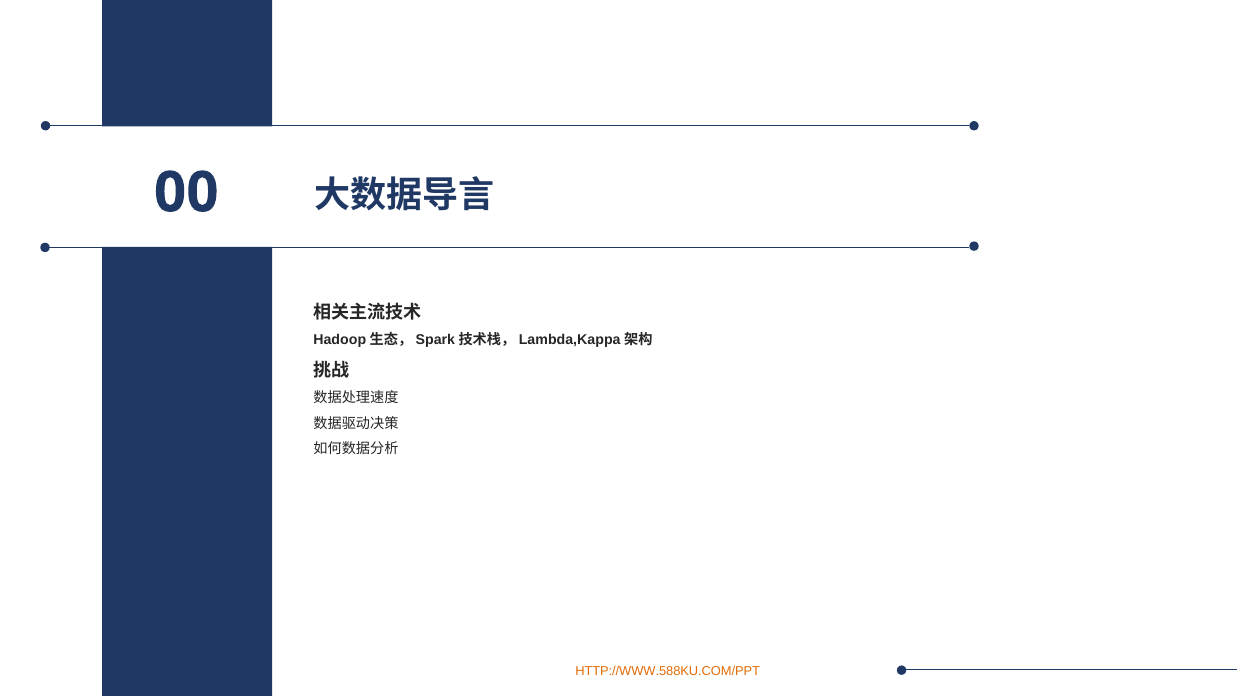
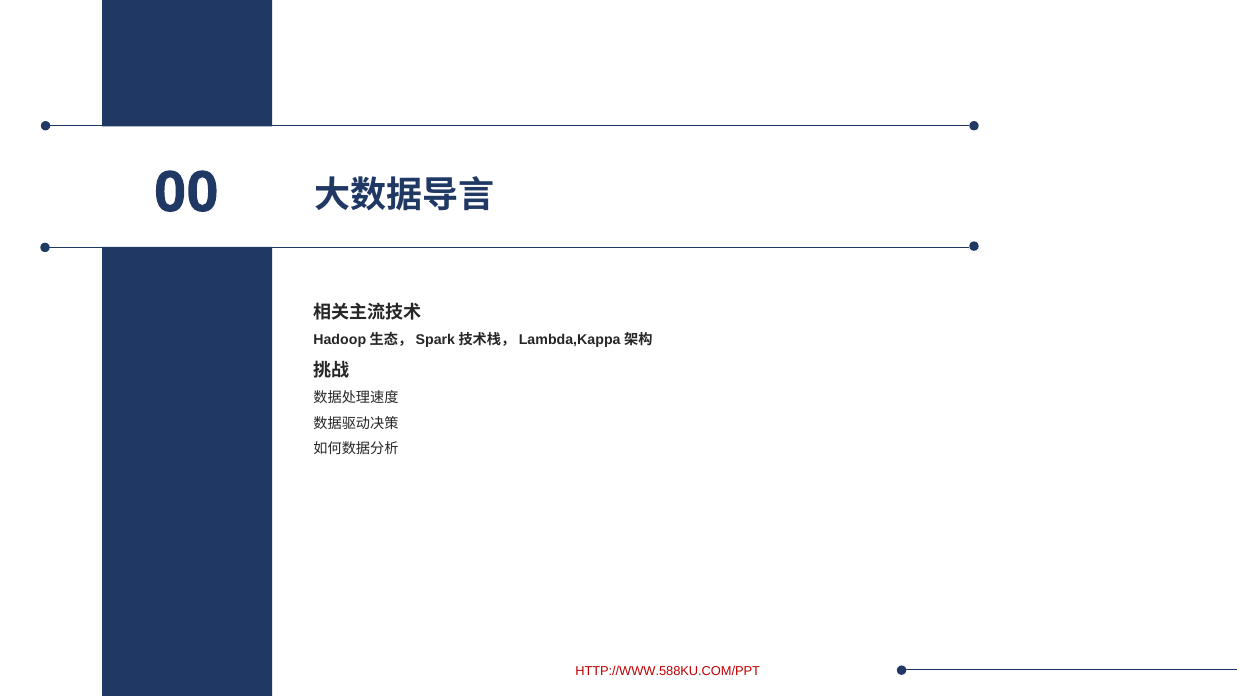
HTTP://WWW.588KU.COM/PPT colour: orange -> red
